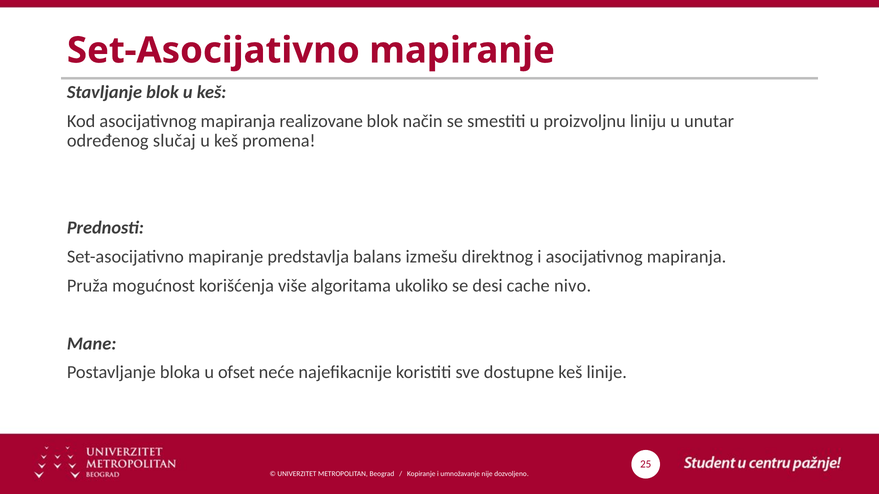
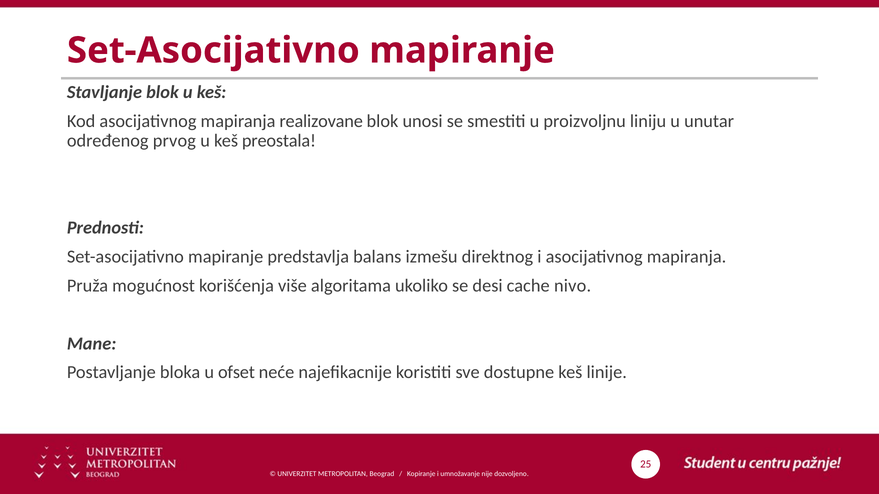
način: način -> unosi
slučaj: slučaj -> prvog
promena: promena -> preostala
